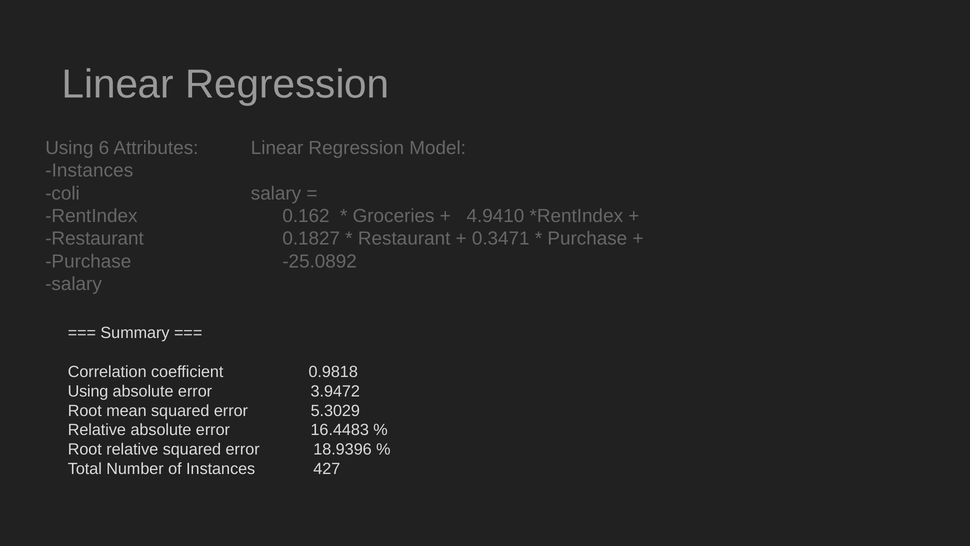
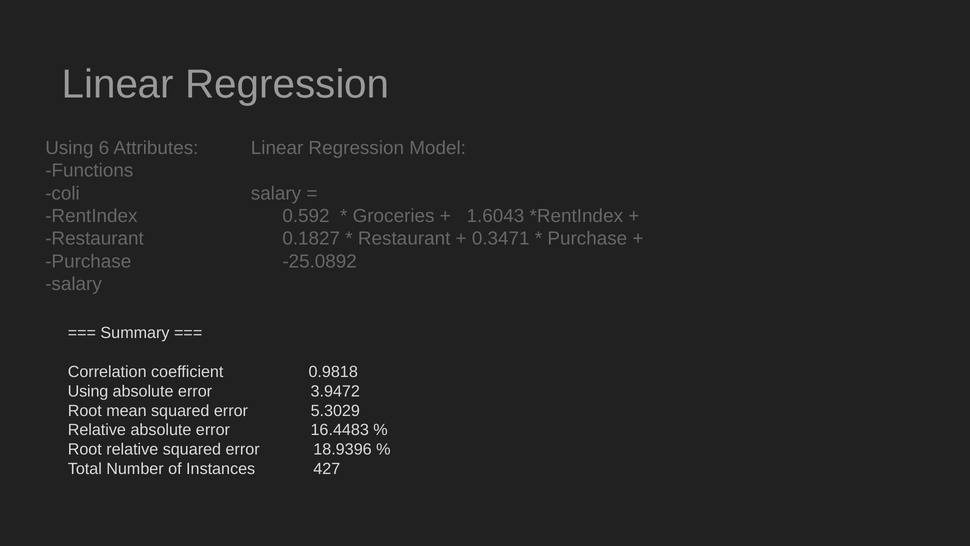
Instances at (89, 171): Instances -> Functions
0.162: 0.162 -> 0.592
4.9410: 4.9410 -> 1.6043
